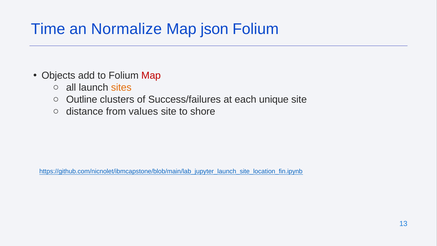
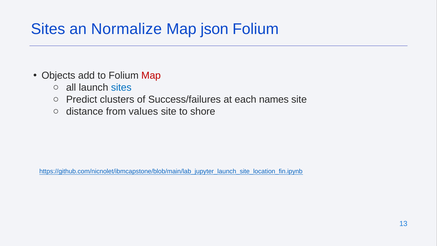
Time at (48, 29): Time -> Sites
sites at (121, 88) colour: orange -> blue
Outline: Outline -> Predict
unique: unique -> names
